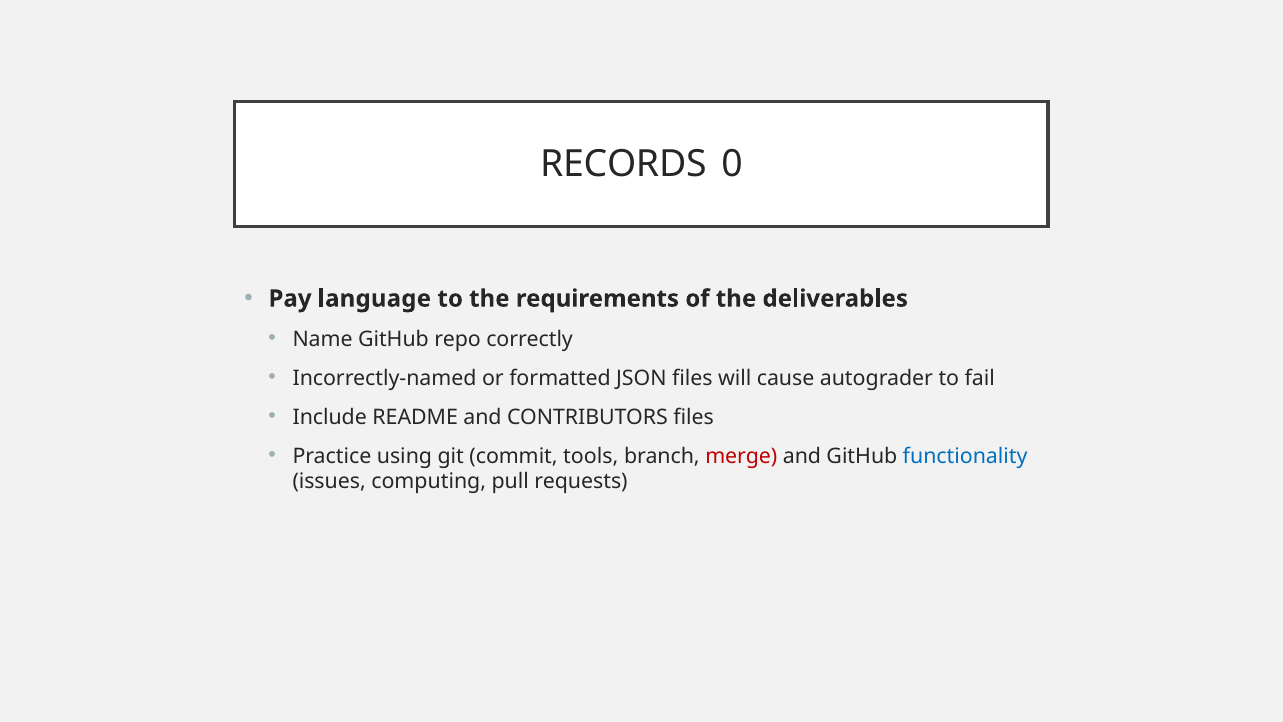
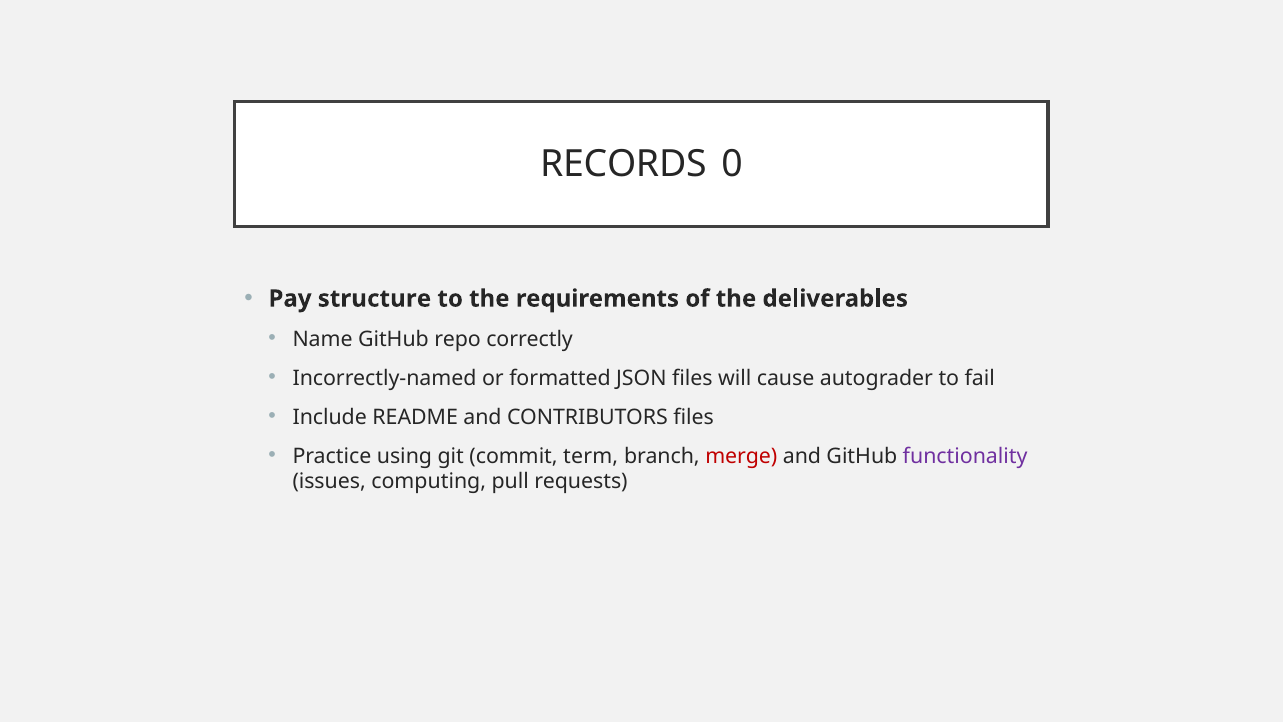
language: language -> structure
tools: tools -> term
functionality colour: blue -> purple
